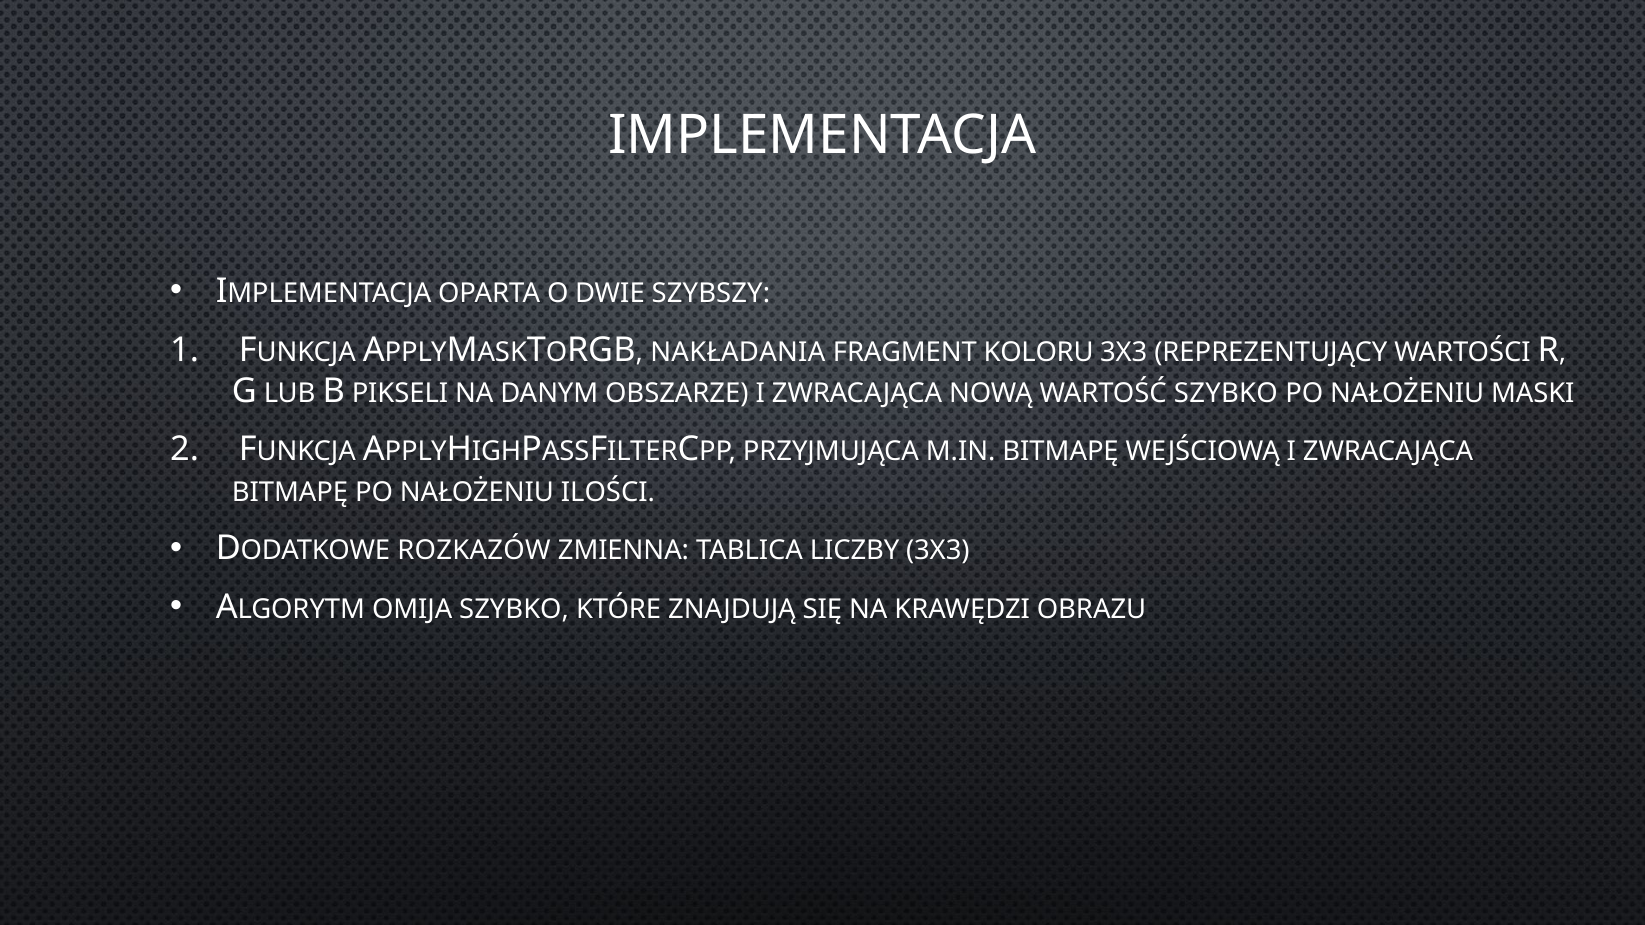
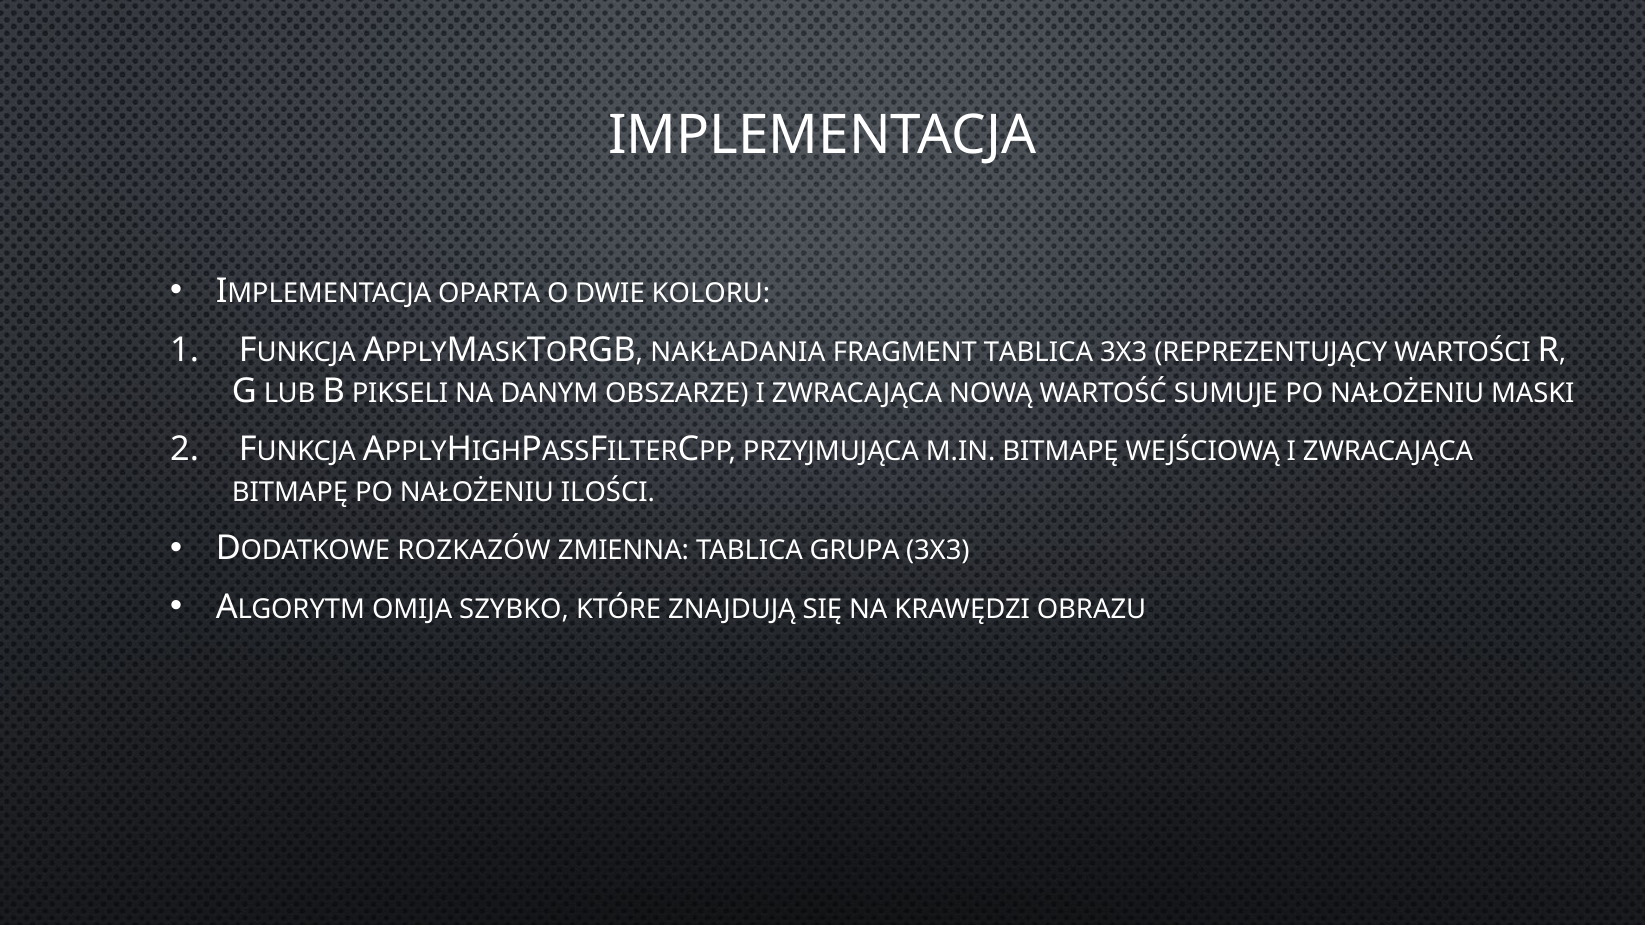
SZYBSZY: SZYBSZY -> KOLORU
FRAGMENT KOLORU: KOLORU -> TABLICA
WARTOŚĆ SZYBKO: SZYBKO -> SUMUJE
LICZBY: LICZBY -> GRUPA
